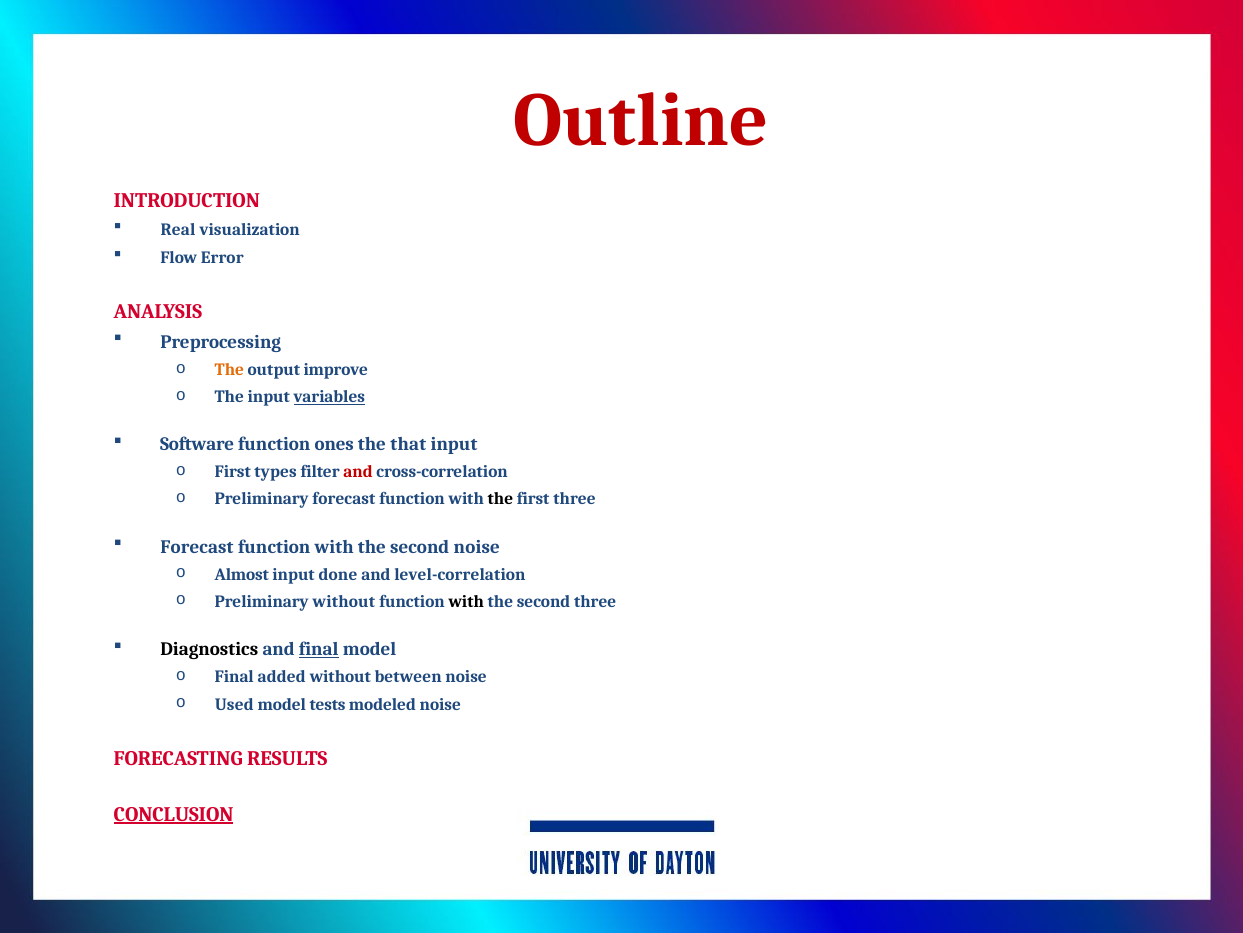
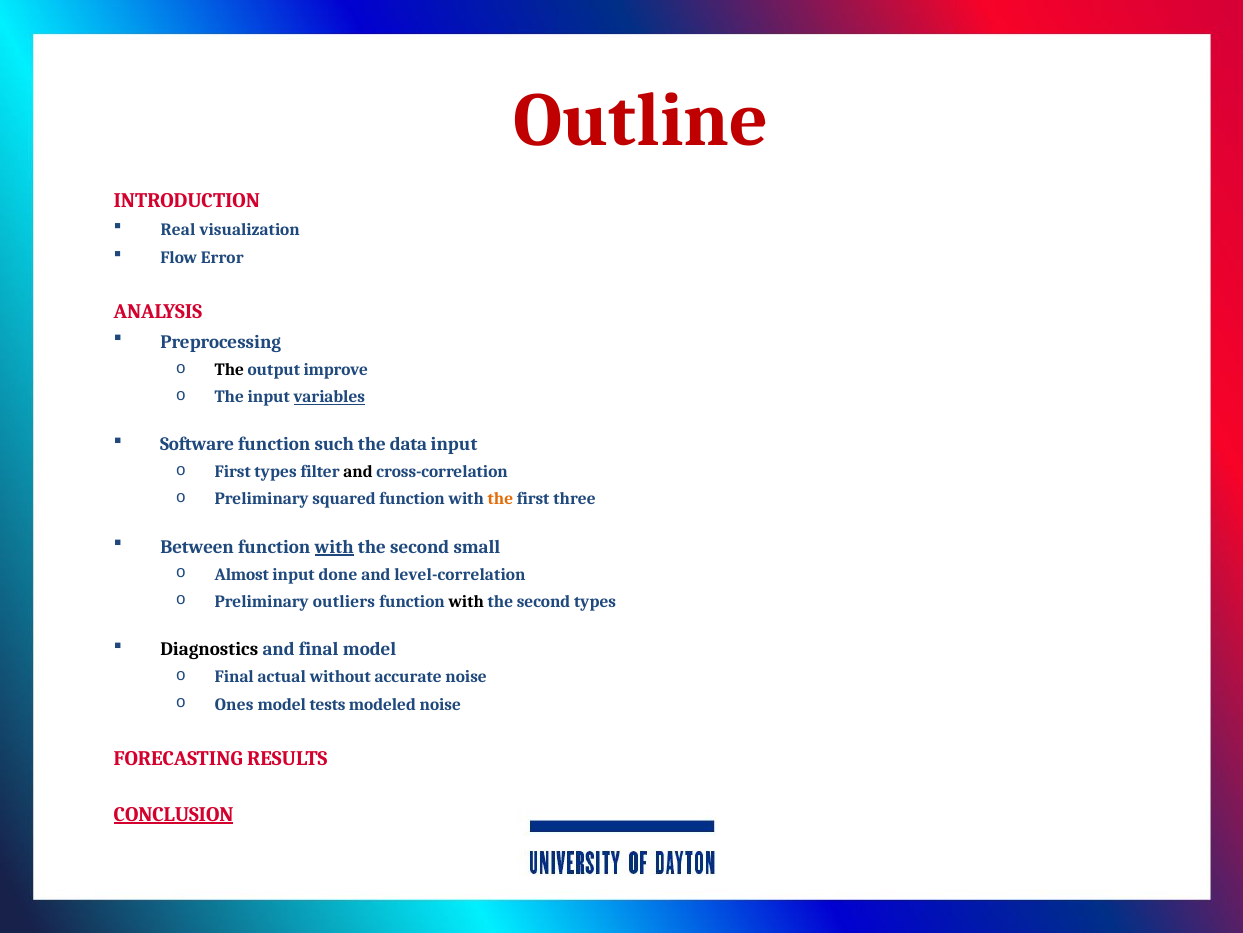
The at (229, 370) colour: orange -> black
ones: ones -> such
that: that -> data
and at (358, 472) colour: red -> black
Preliminary forecast: forecast -> squared
the at (500, 499) colour: black -> orange
Forecast at (197, 546): Forecast -> Between
with at (334, 546) underline: none -> present
second noise: noise -> small
Preliminary without: without -> outliers
second three: three -> types
final at (319, 649) underline: present -> none
added: added -> actual
between: between -> accurate
Used: Used -> Ones
